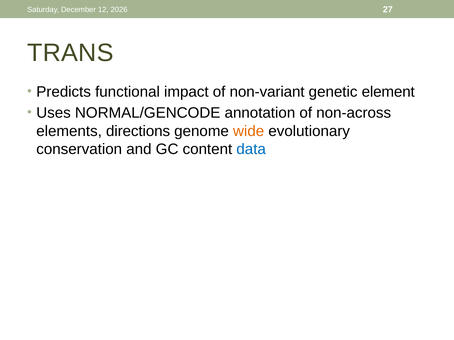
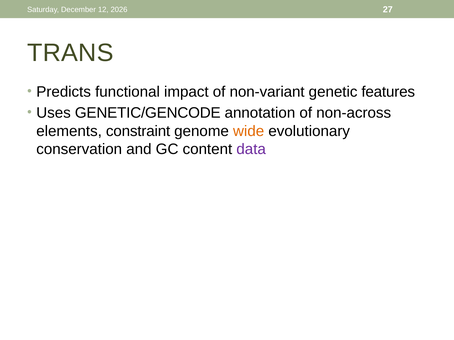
element: element -> features
NORMAL/GENCODE: NORMAL/GENCODE -> GENETIC/GENCODE
directions: directions -> constraint
data colour: blue -> purple
